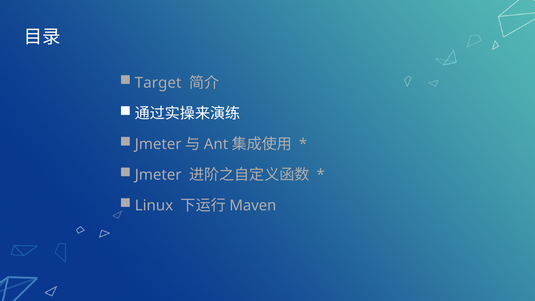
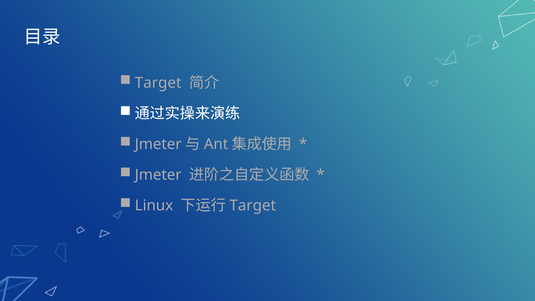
Maven at (253, 206): Maven -> Target
